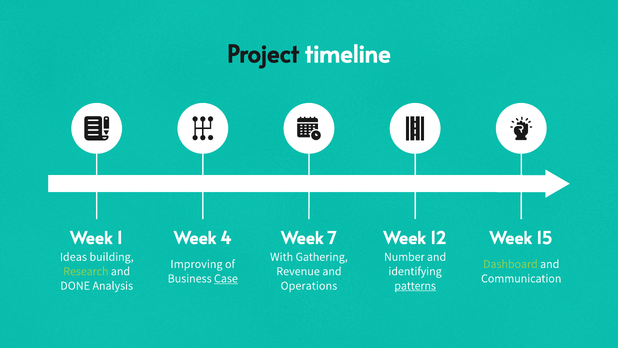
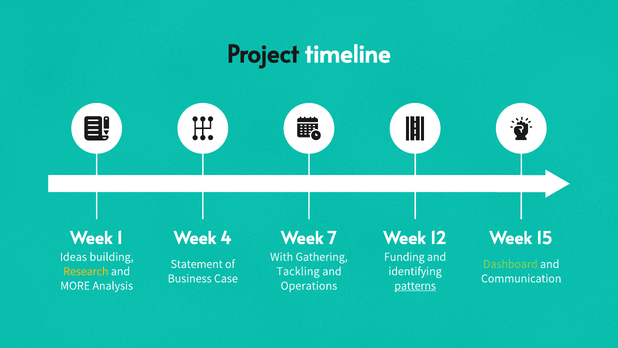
Number: Number -> Funding
Improving: Improving -> Statement
Research colour: light green -> yellow
Revenue: Revenue -> Tackling
Case underline: present -> none
DONE: DONE -> MORE
